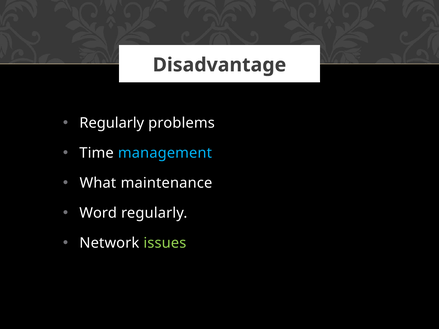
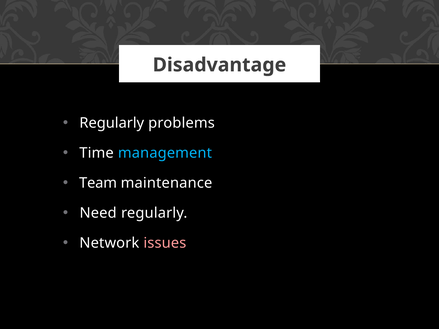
What: What -> Team
Word: Word -> Need
issues colour: light green -> pink
